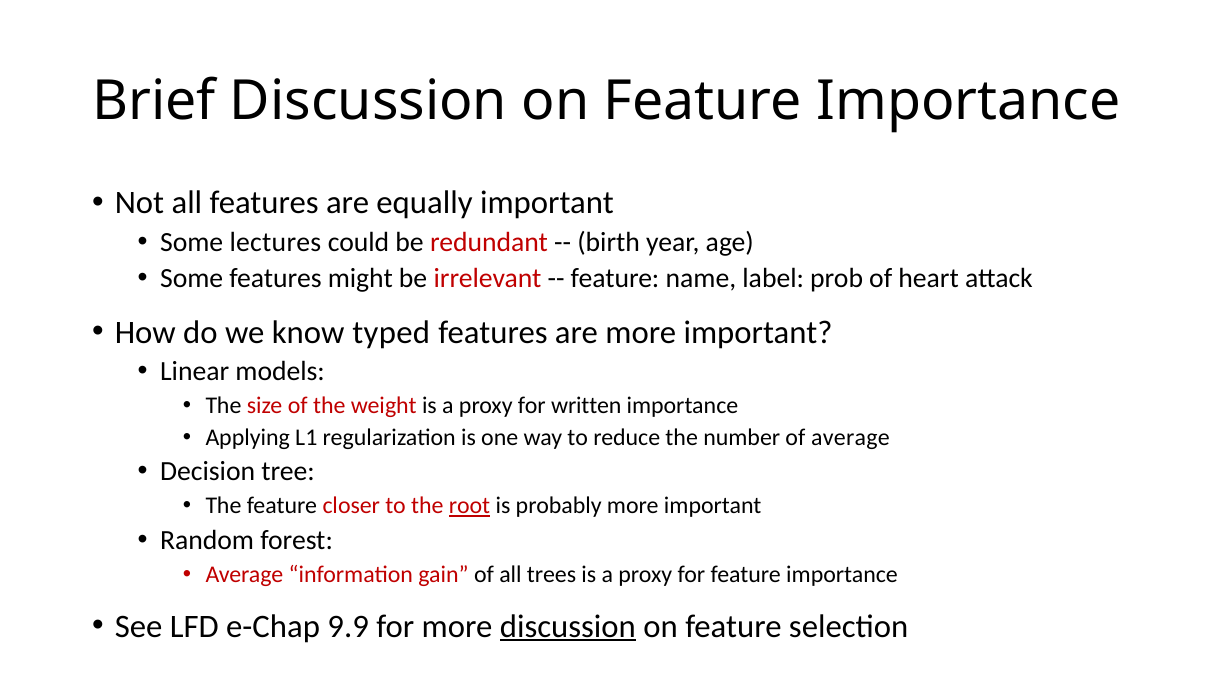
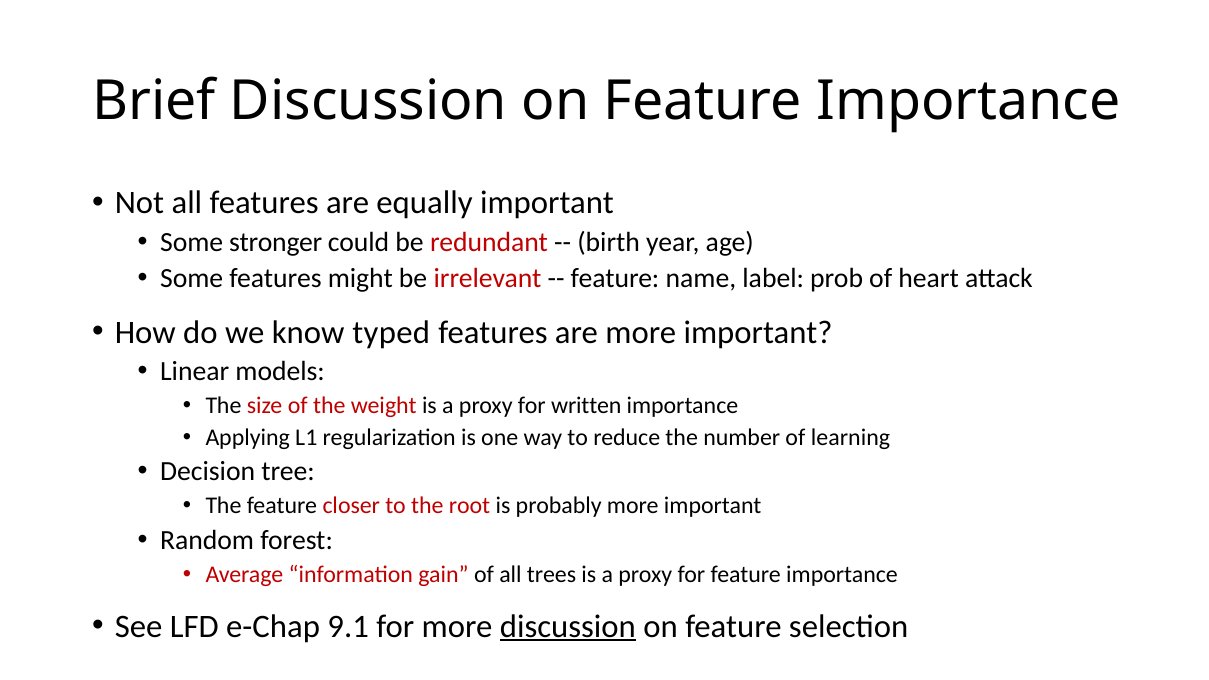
lectures: lectures -> stronger
of average: average -> learning
root underline: present -> none
9.9: 9.9 -> 9.1
